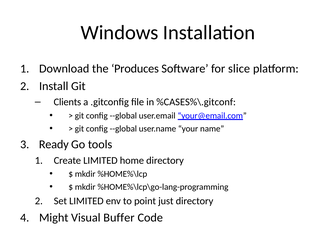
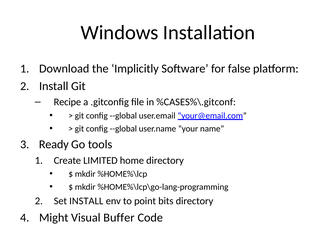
Produces: Produces -> Implicitly
slice: slice -> false
Clients: Clients -> Recipe
Set LIMITED: LIMITED -> INSTALL
just: just -> bits
